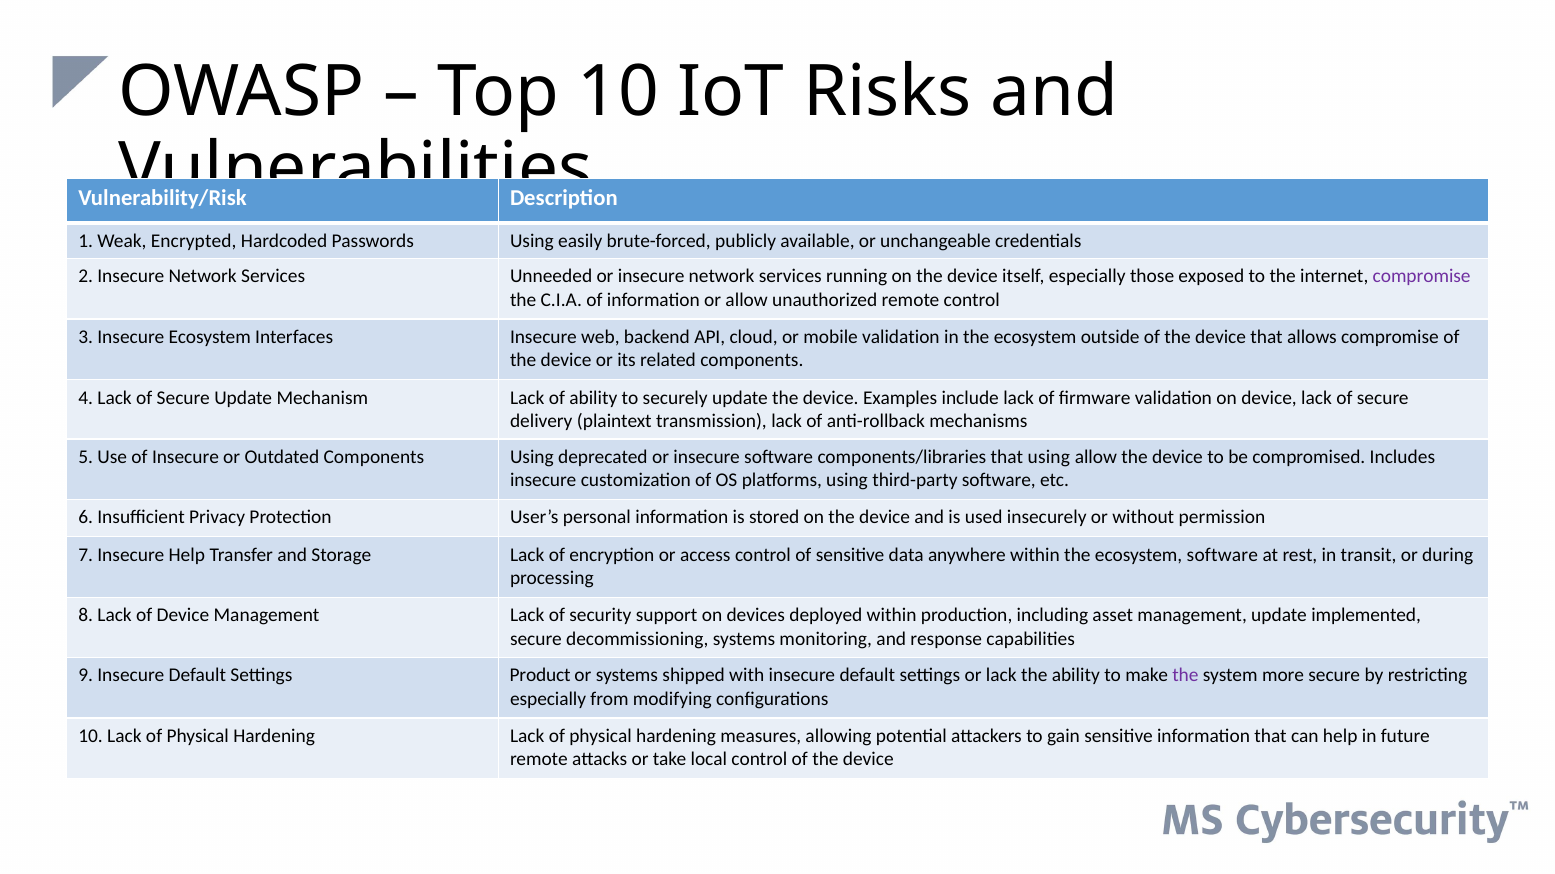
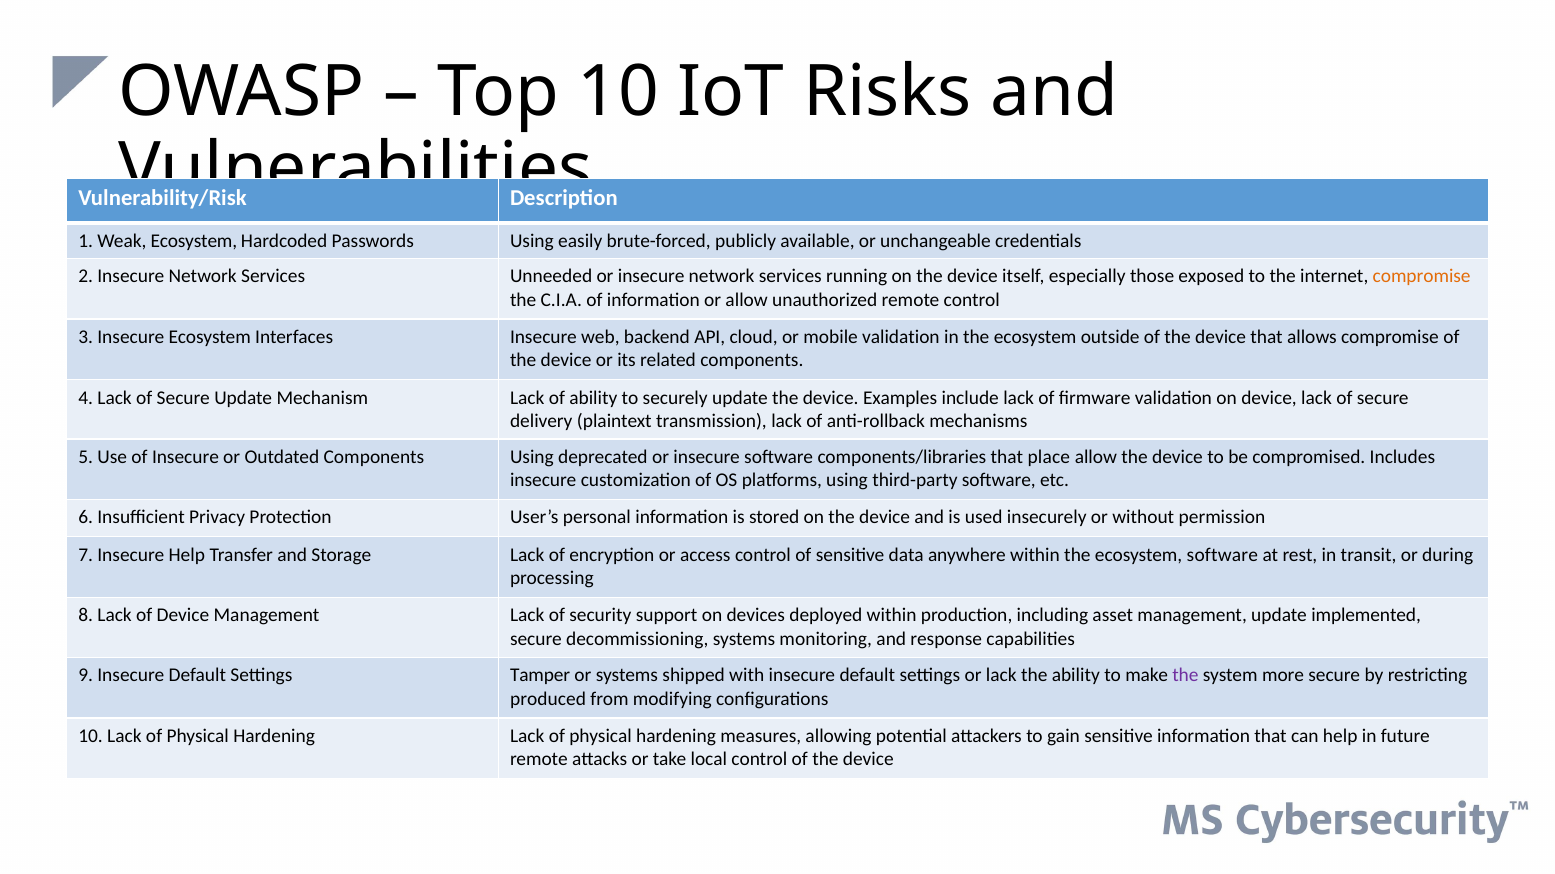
Weak Encrypted: Encrypted -> Ecosystem
compromise at (1422, 277) colour: purple -> orange
that using: using -> place
Product: Product -> Tamper
especially at (548, 700): especially -> produced
